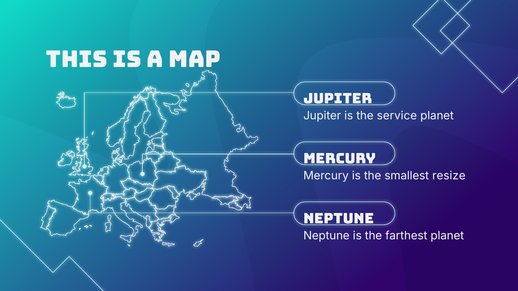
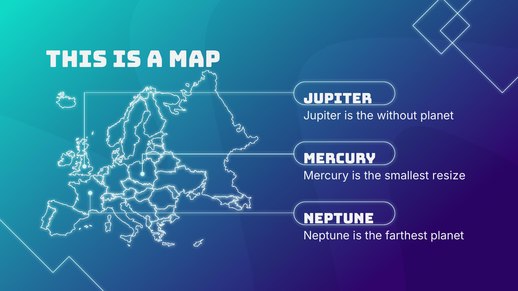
service: service -> without
